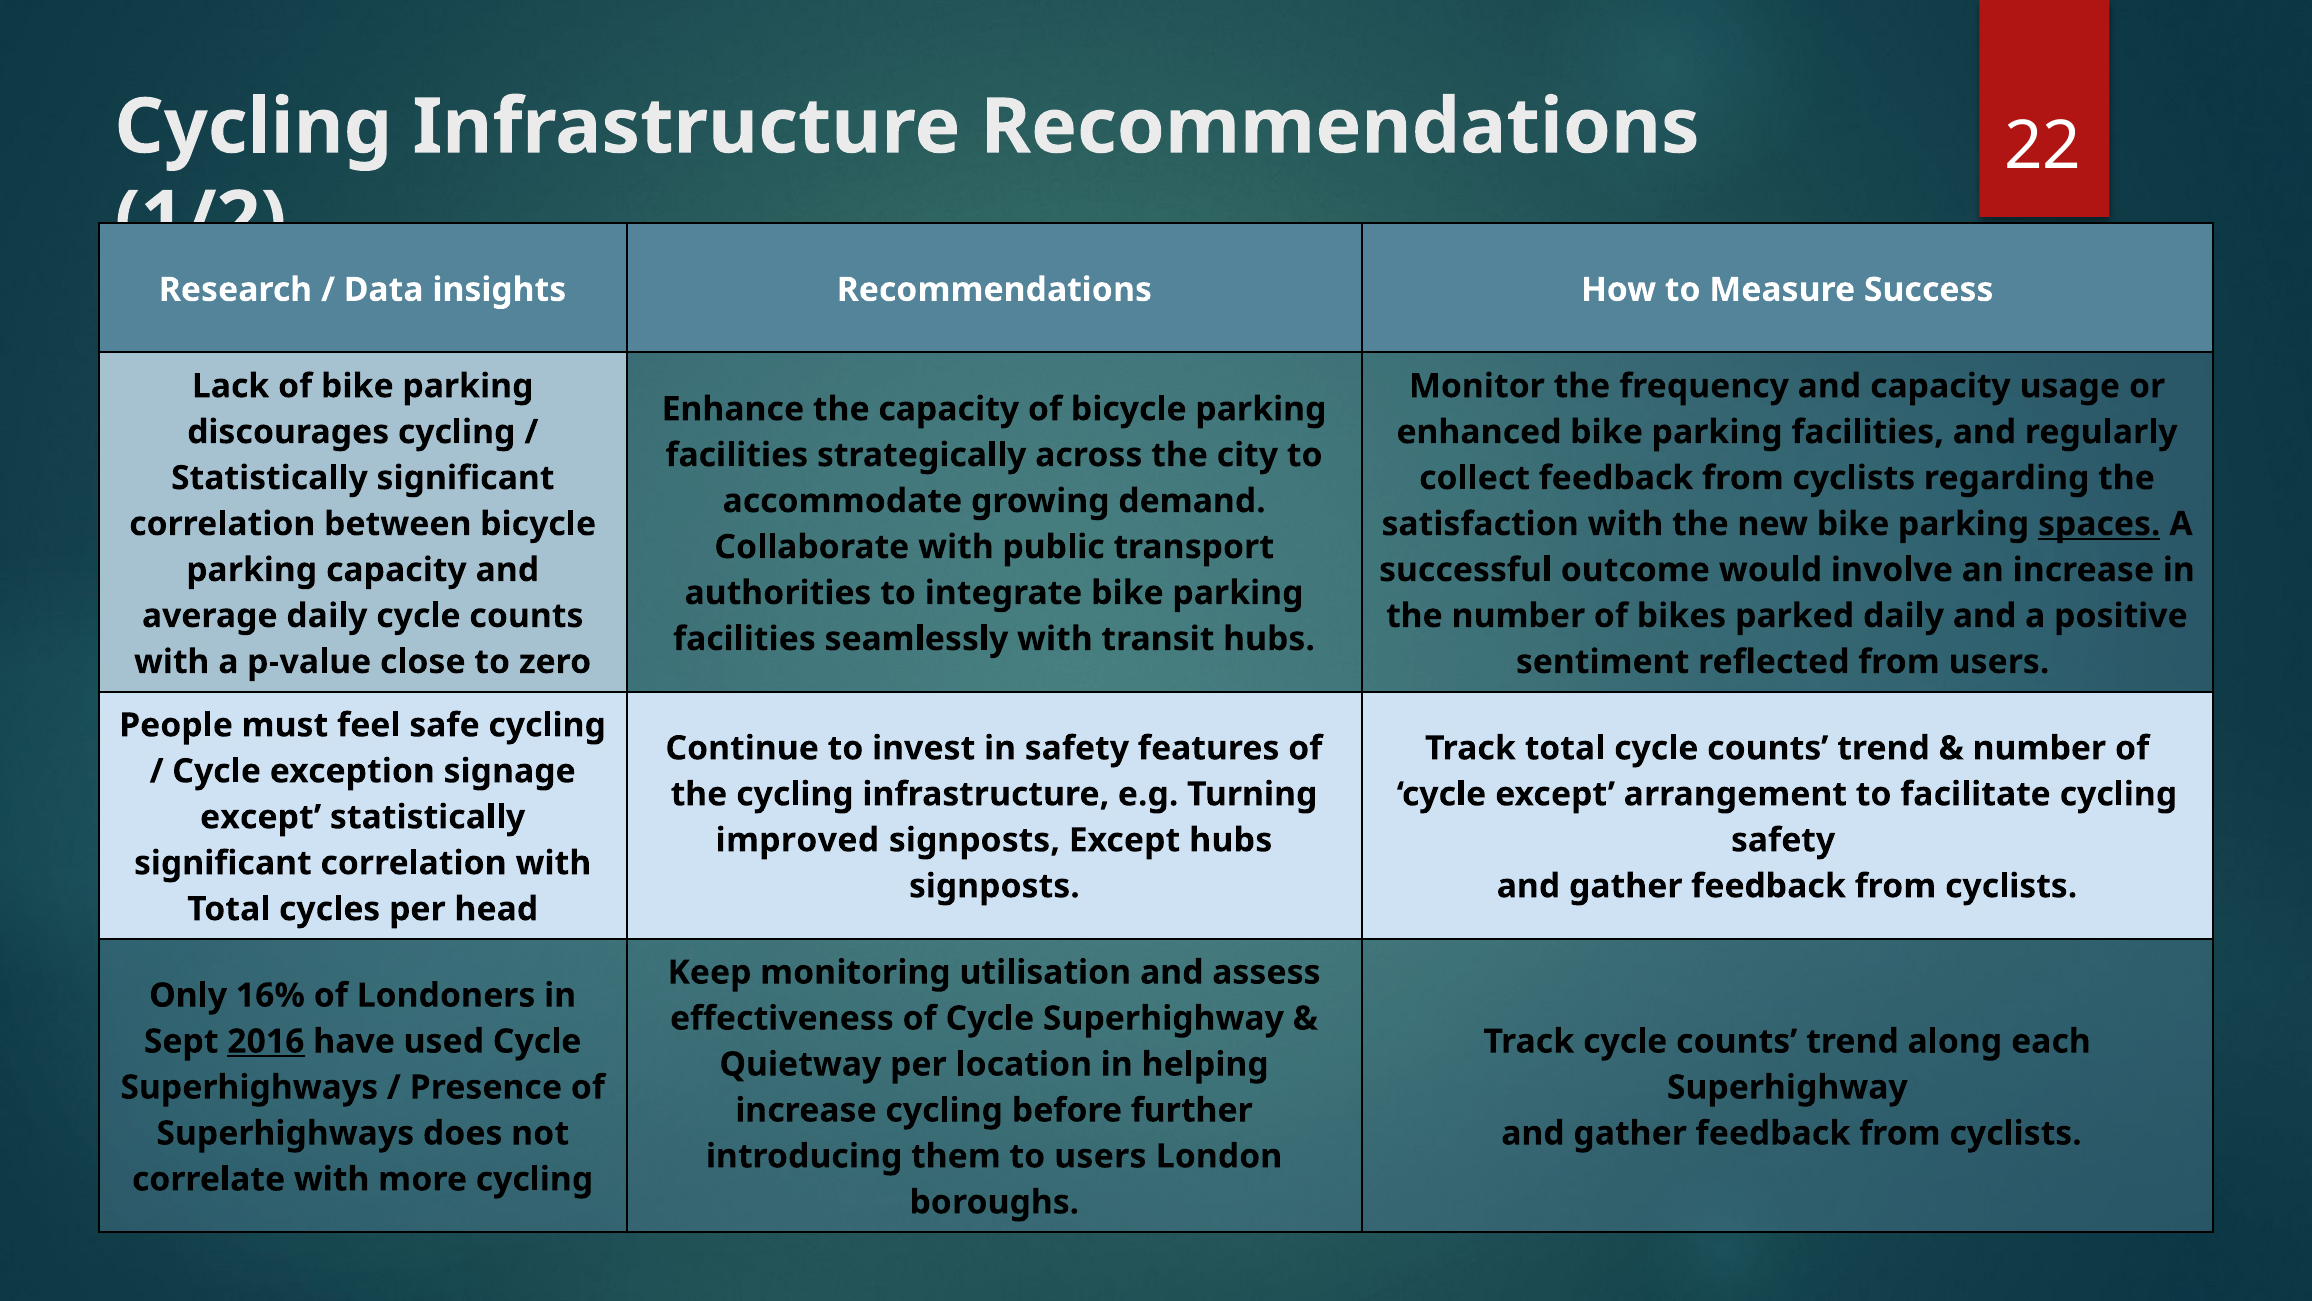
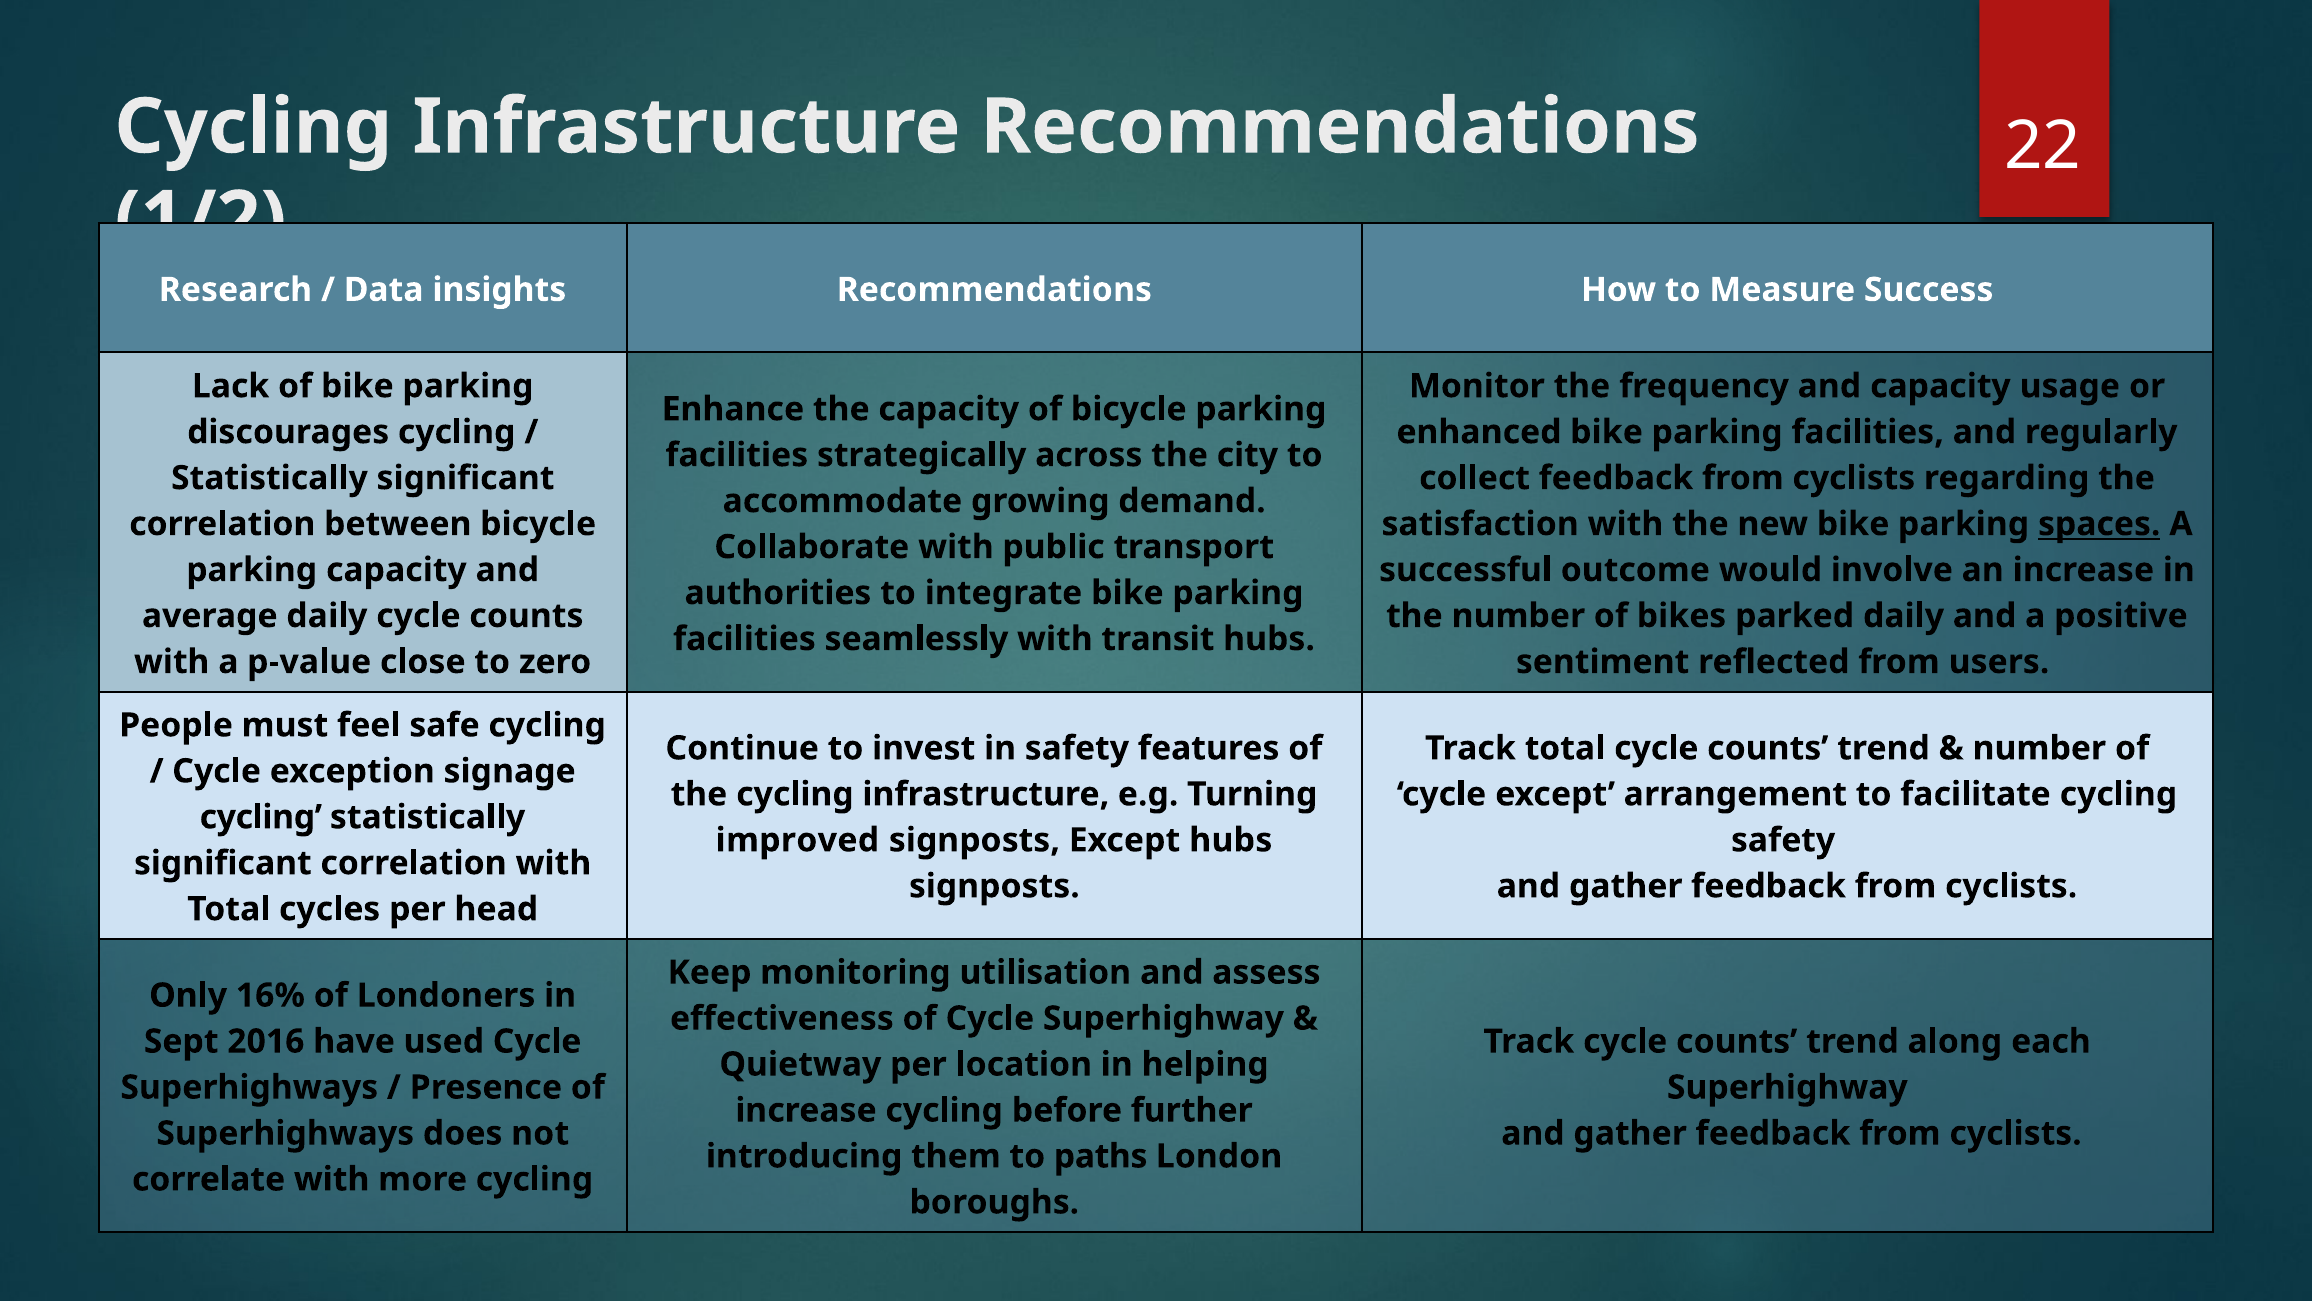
except at (261, 817): except -> cycling
2016 underline: present -> none
to users: users -> paths
